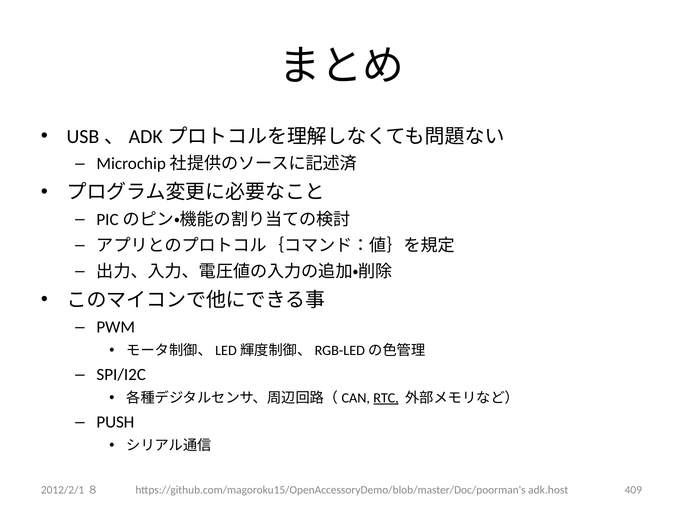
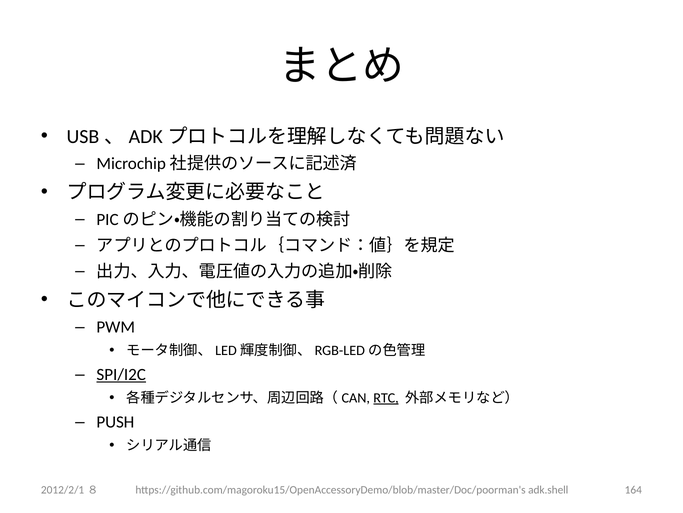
SPI/I2C underline: none -> present
adk.host: adk.host -> adk.shell
409: 409 -> 164
